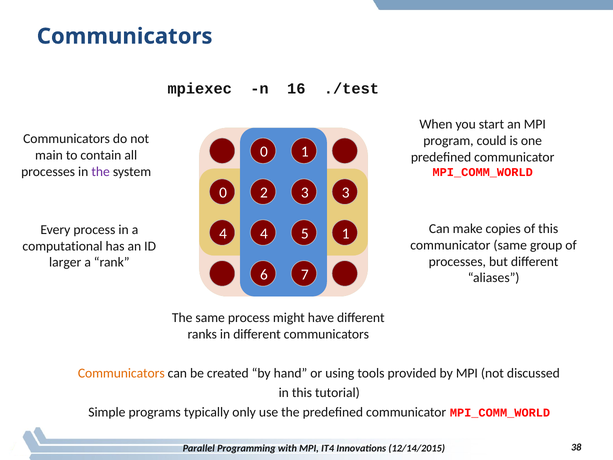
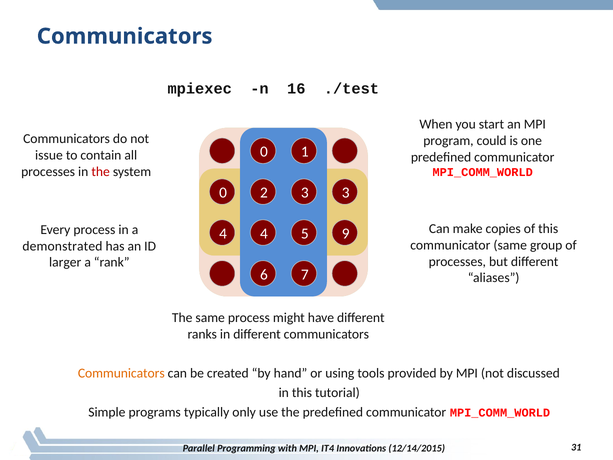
main: main -> issue
the at (101, 171) colour: purple -> red
1 at (346, 233): 1 -> 9
computational: computational -> demonstrated
38: 38 -> 31
